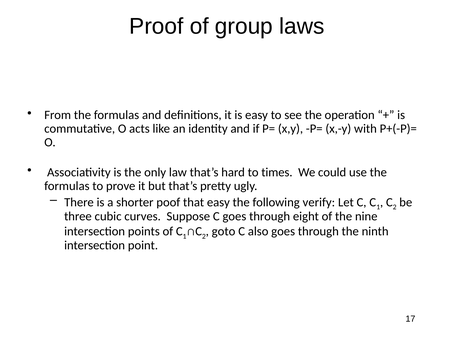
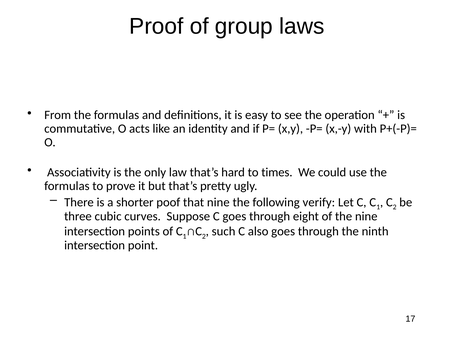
that easy: easy -> nine
goto: goto -> such
